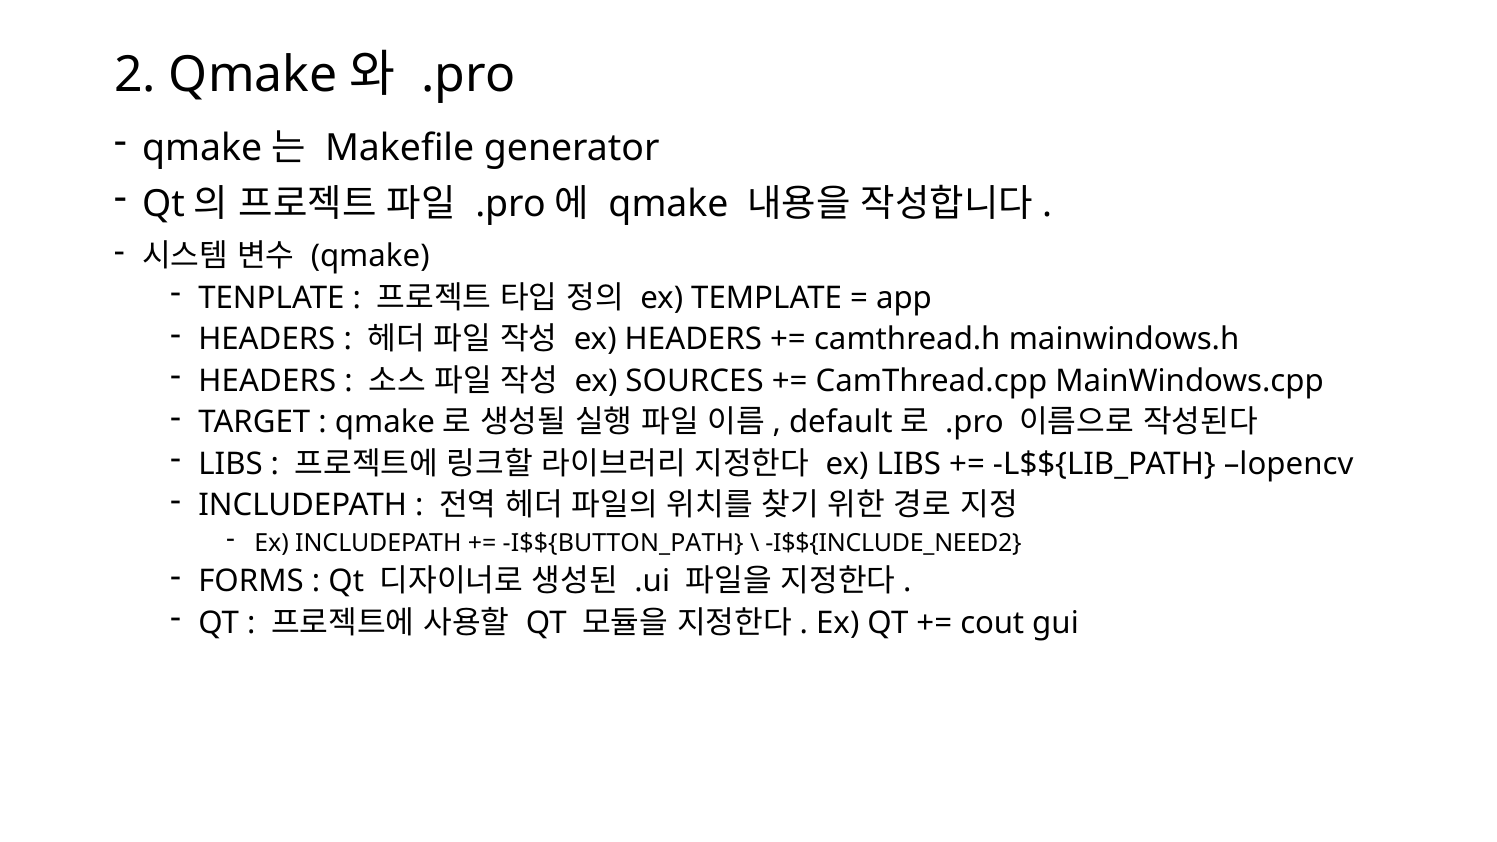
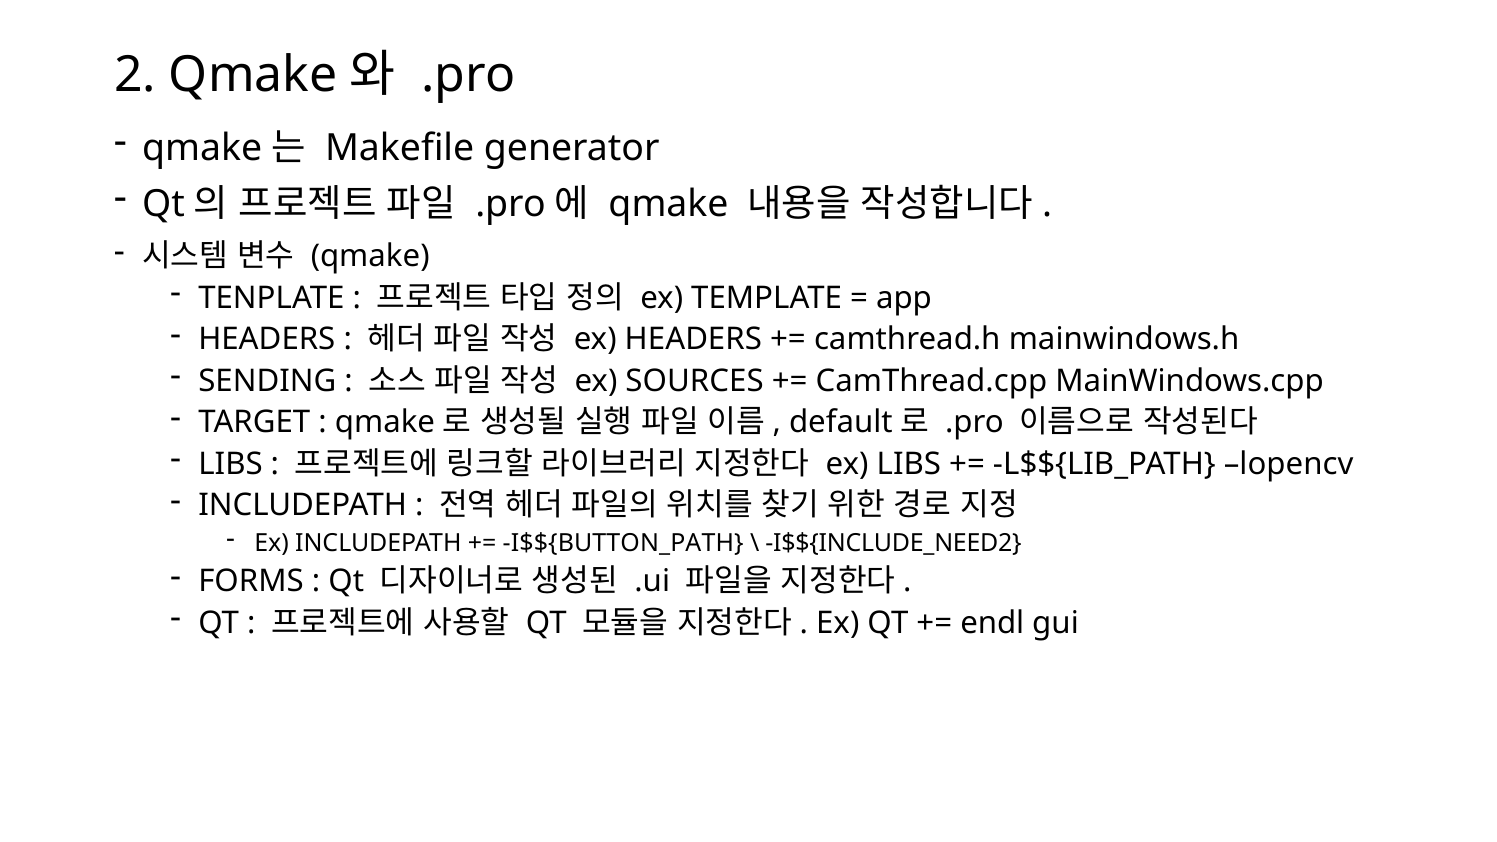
HEADERS at (267, 381): HEADERS -> SENDING
cout: cout -> endl
